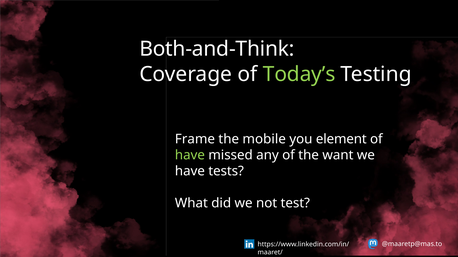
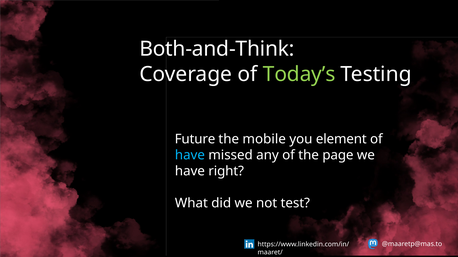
Frame: Frame -> Future
have at (190, 155) colour: light green -> light blue
want: want -> page
tests: tests -> right
